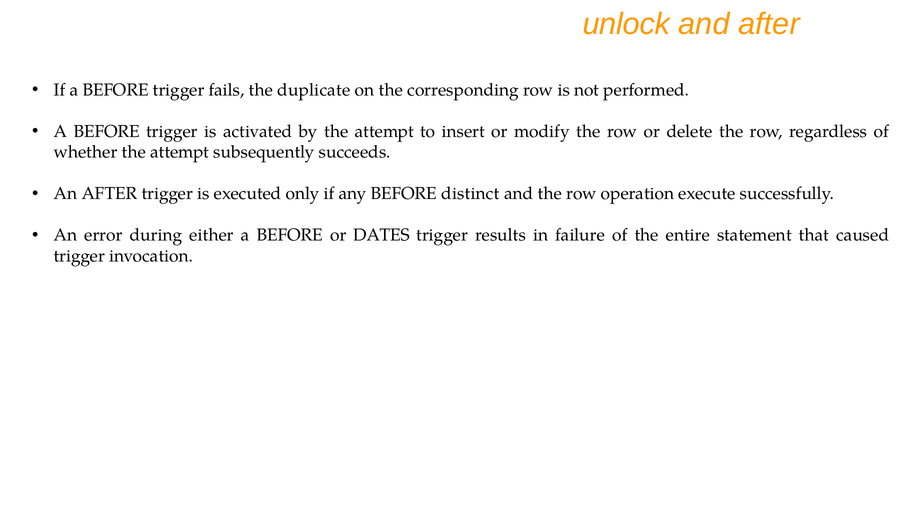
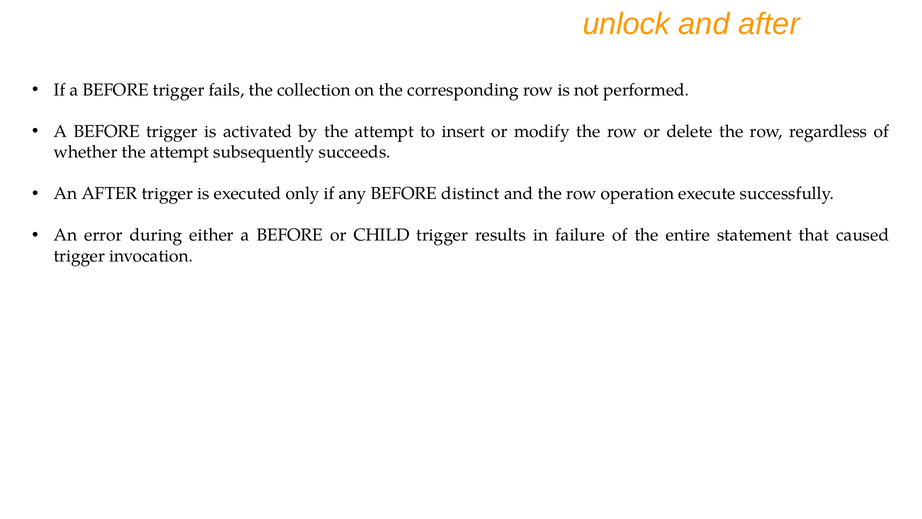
duplicate: duplicate -> collection
DATES: DATES -> CHILD
